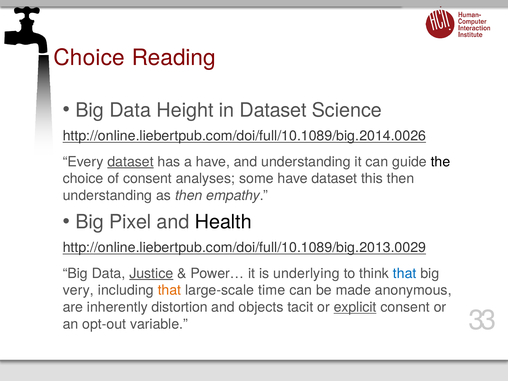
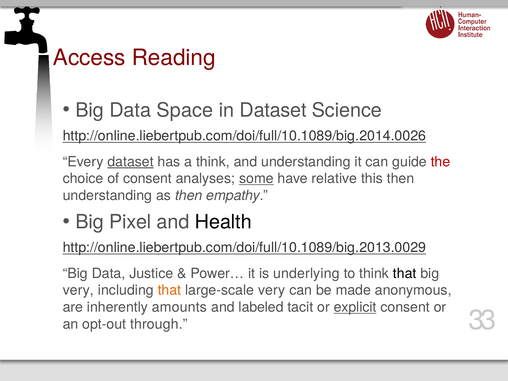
Choice at (89, 58): Choice -> Access
Height: Height -> Space
a have: have -> think
the colour: black -> red
some underline: none -> present
have dataset: dataset -> relative
Justice underline: present -> none
that at (405, 273) colour: blue -> black
large-scale time: time -> very
distortion: distortion -> amounts
objects: objects -> labeled
variable: variable -> through
